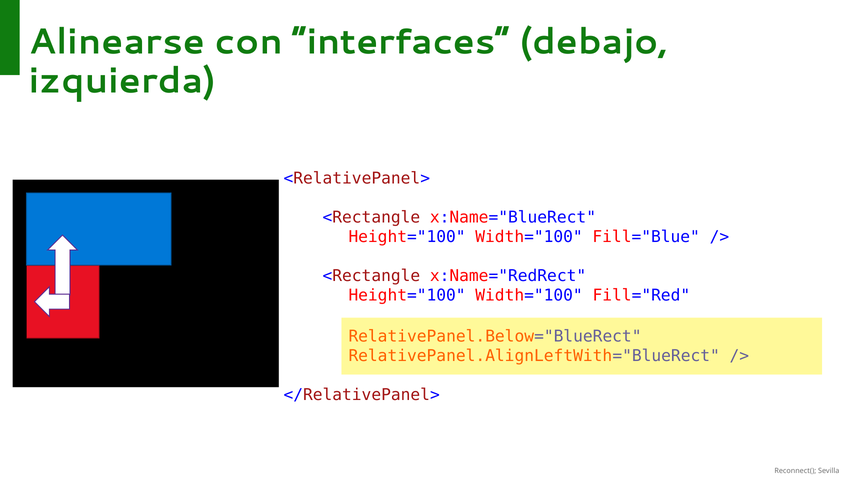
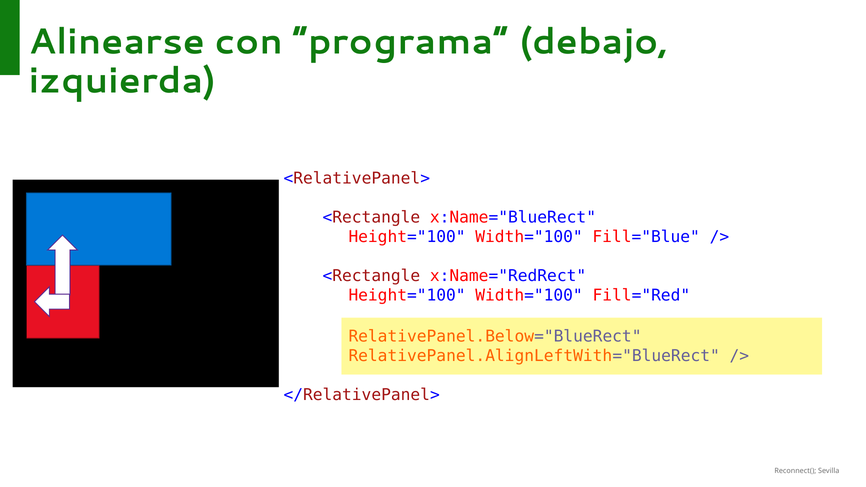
interfaces: interfaces -> programa
